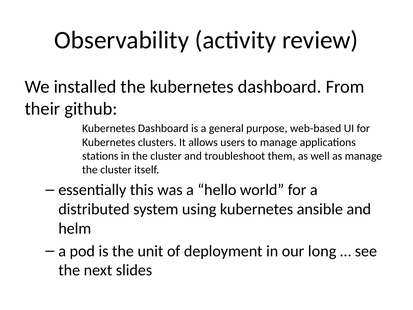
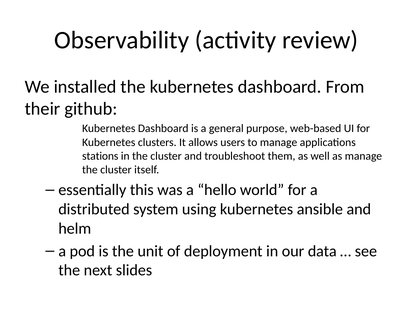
long: long -> data
